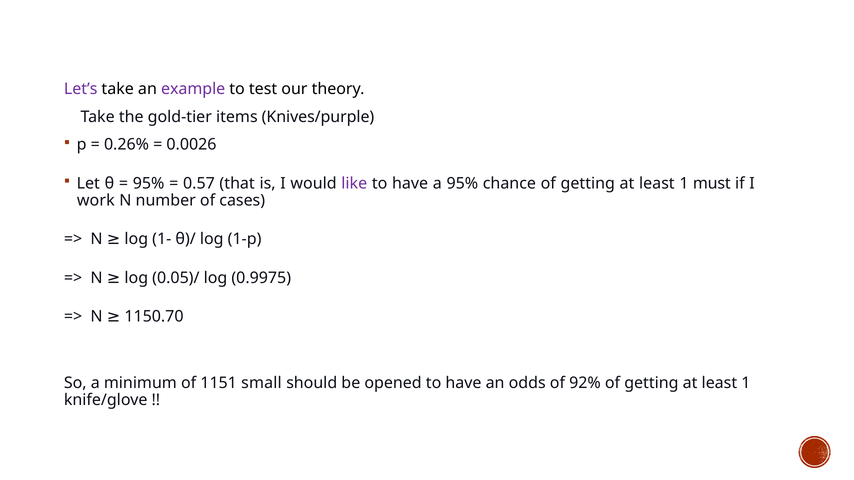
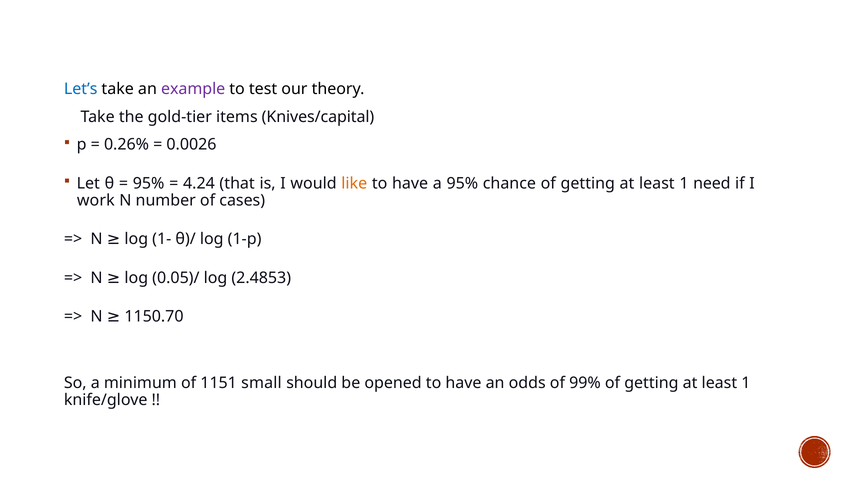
Let’s colour: purple -> blue
Knives/purple: Knives/purple -> Knives/capital
0.57: 0.57 -> 4.24
like colour: purple -> orange
must: must -> need
0.9975: 0.9975 -> 2.4853
92%: 92% -> 99%
